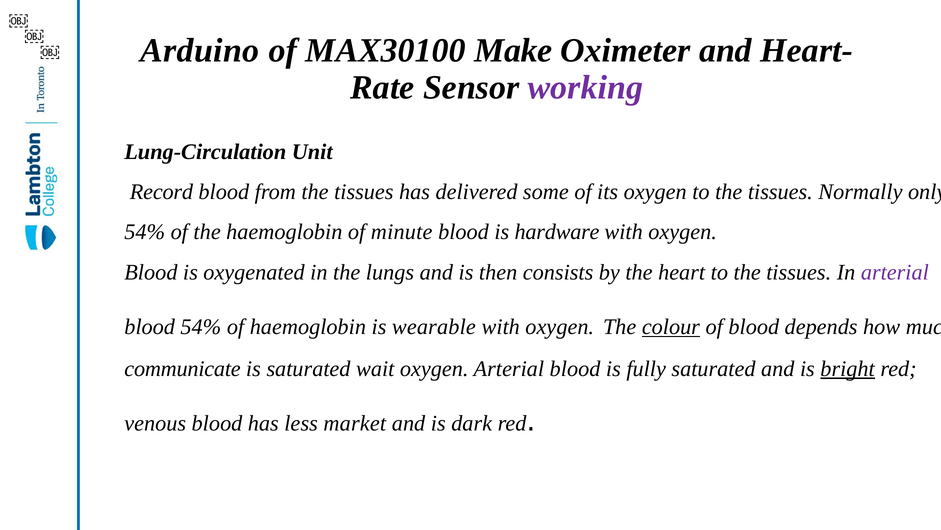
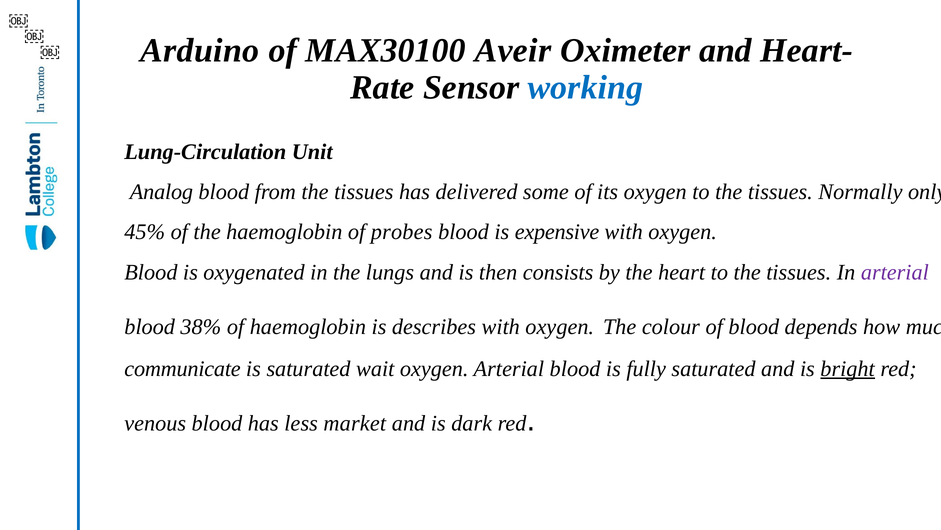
Make: Make -> Aveir
working colour: purple -> blue
Record: Record -> Analog
54% at (145, 232): 54% -> 45%
minute: minute -> probes
hardware: hardware -> expensive
blood 54%: 54% -> 38%
wearable: wearable -> describes
colour underline: present -> none
